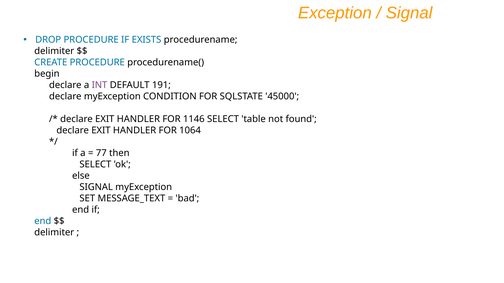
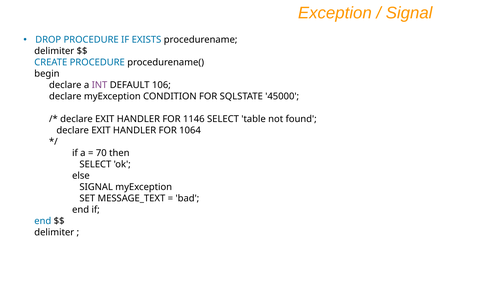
191: 191 -> 106
77: 77 -> 70
